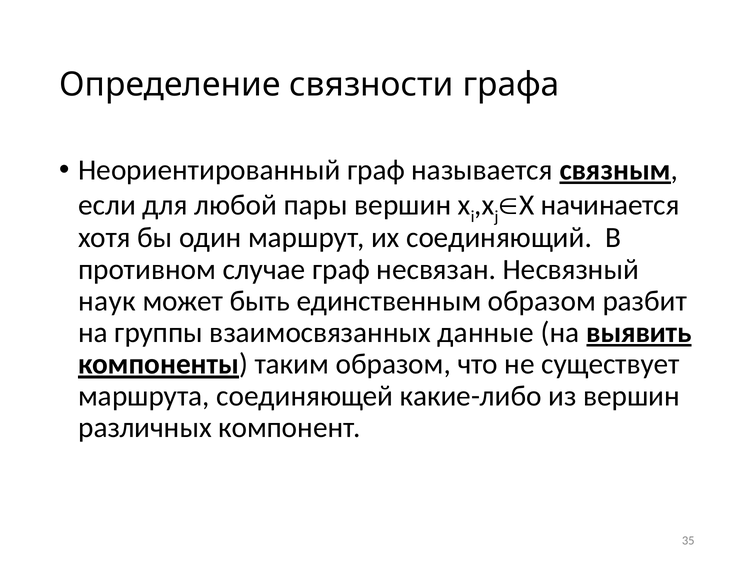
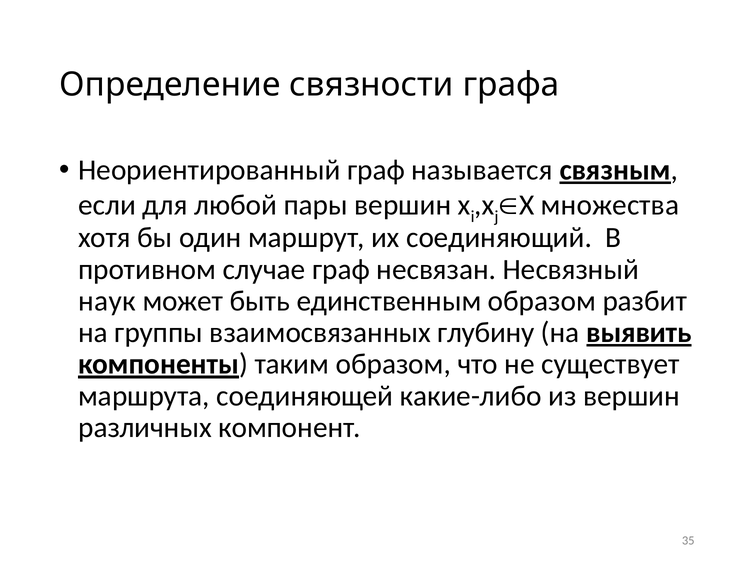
начинается: начинается -> множества
данные: данные -> глубину
